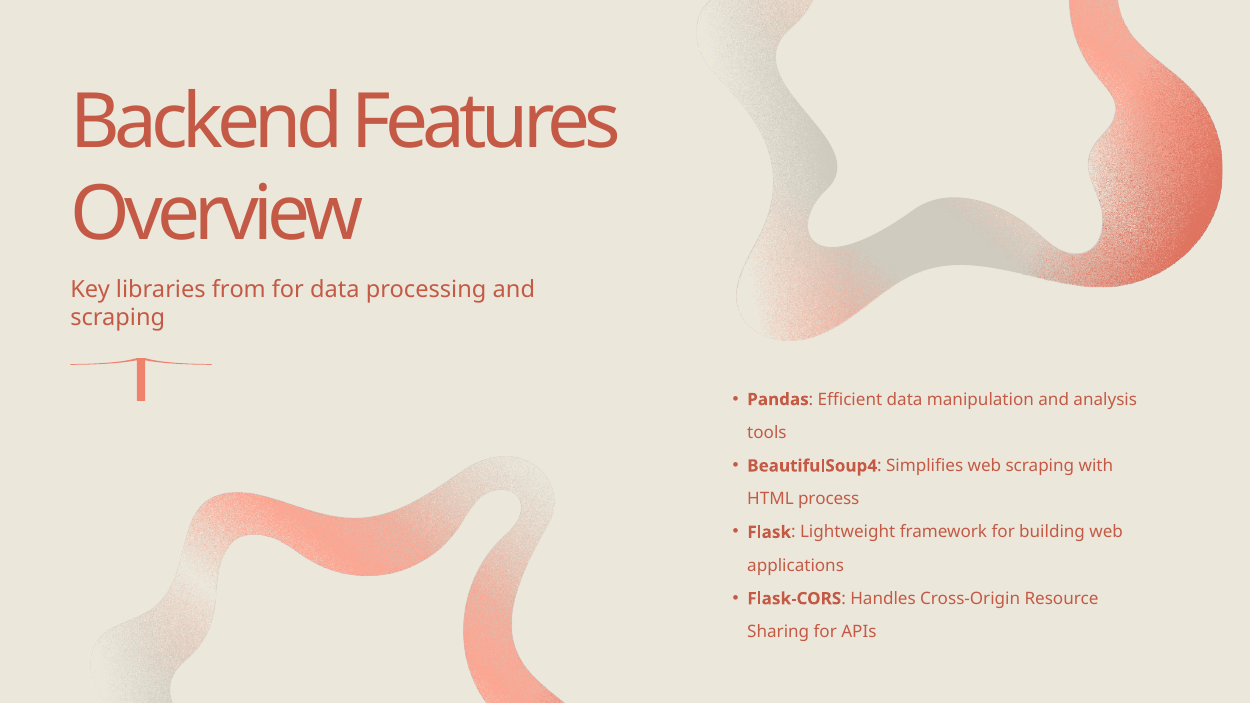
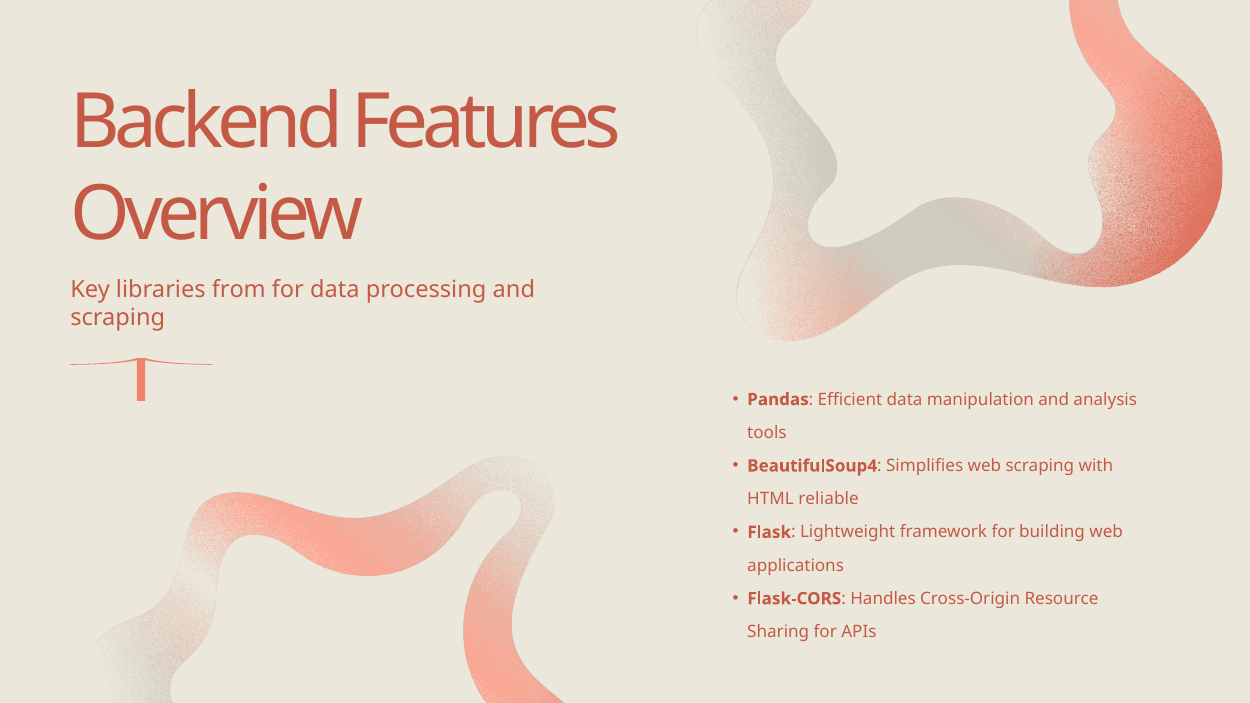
process: process -> reliable
